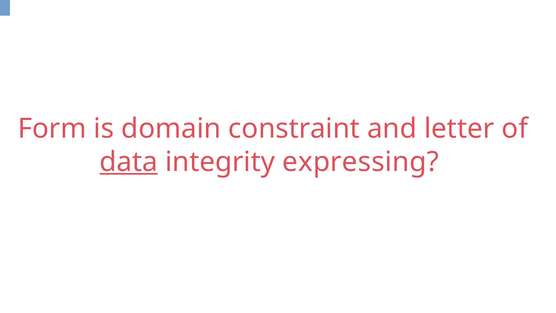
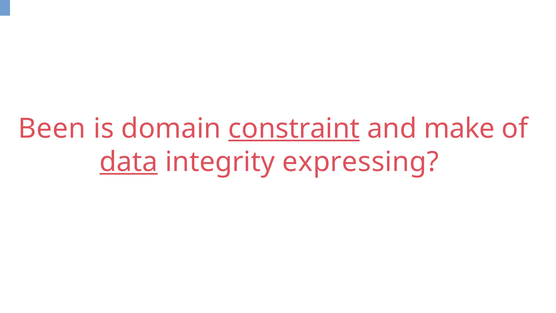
Form: Form -> Been
constraint underline: none -> present
letter: letter -> make
